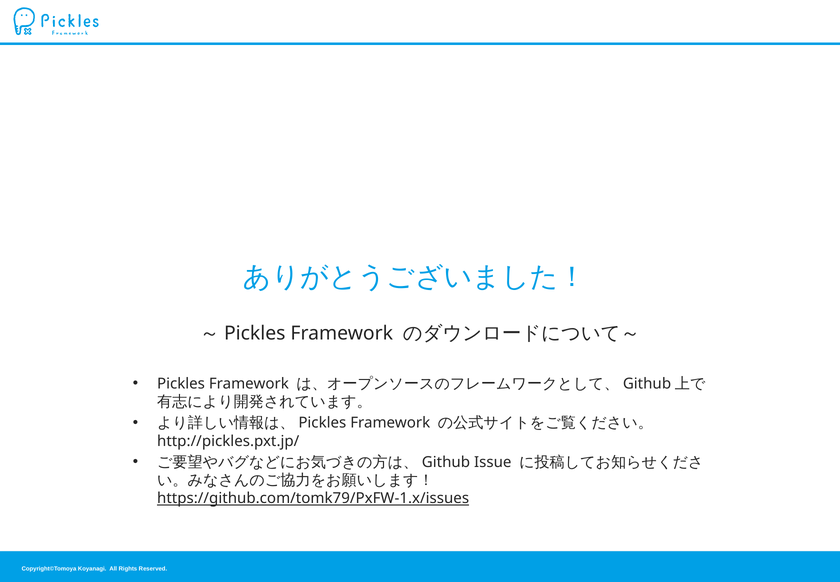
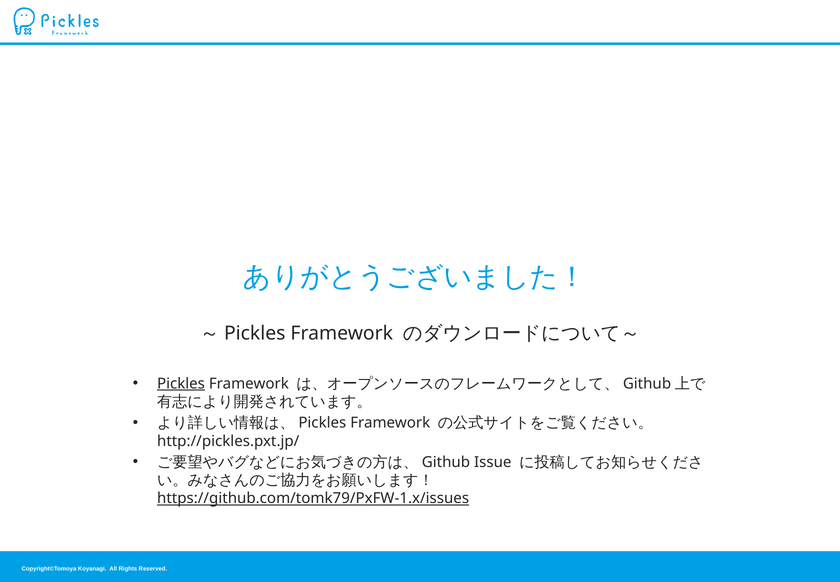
Pickles underline: none -> present
